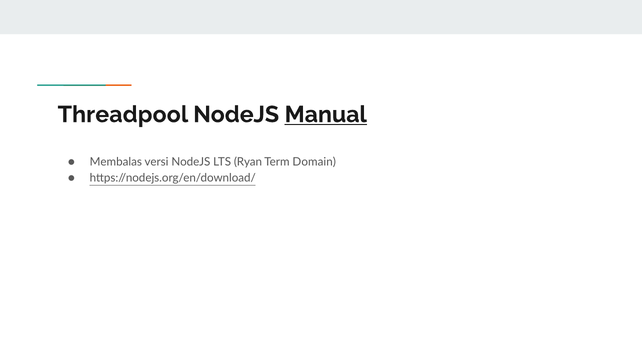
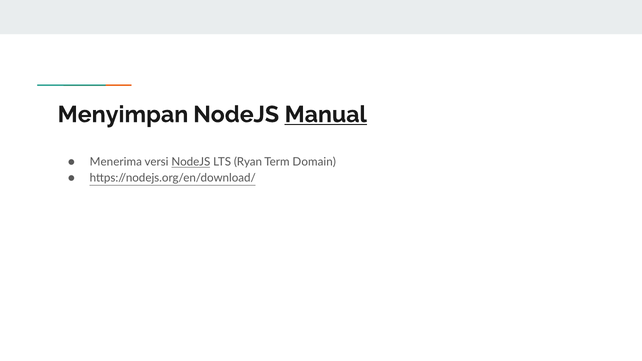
Threadpool: Threadpool -> Menyimpan
Membalas: Membalas -> Menerima
NodeJS at (191, 162) underline: none -> present
